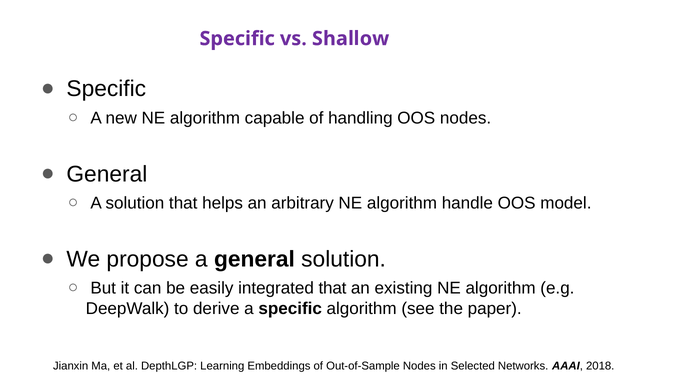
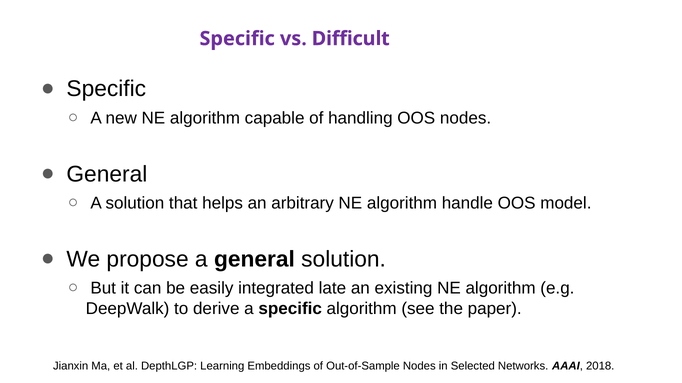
Shallow: Shallow -> Difficult
integrated that: that -> late
